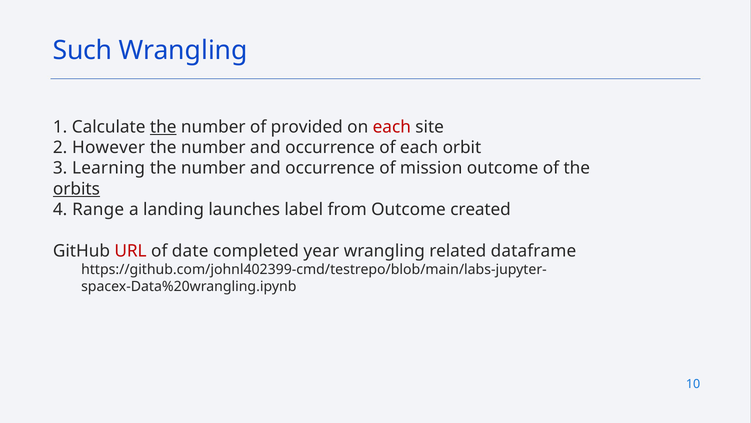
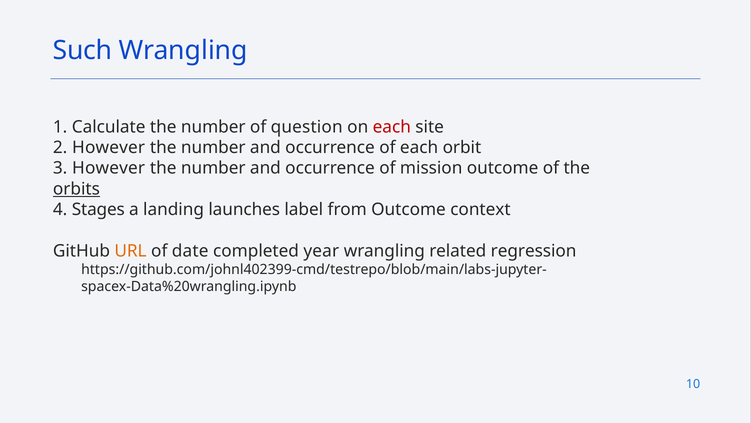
the at (163, 127) underline: present -> none
provided: provided -> question
3 Learning: Learning -> However
Range: Range -> Stages
created: created -> context
URL colour: red -> orange
dataframe: dataframe -> regression
